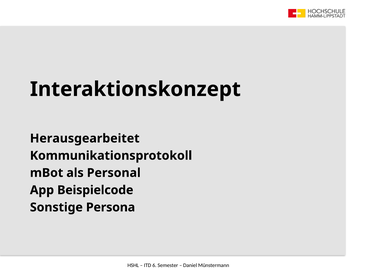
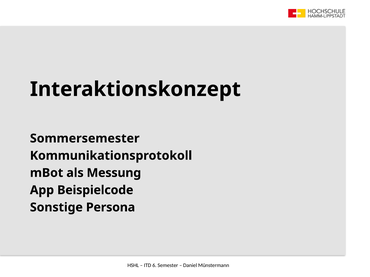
Herausgearbeitet: Herausgearbeitet -> Sommersemester
Personal: Personal -> Messung
